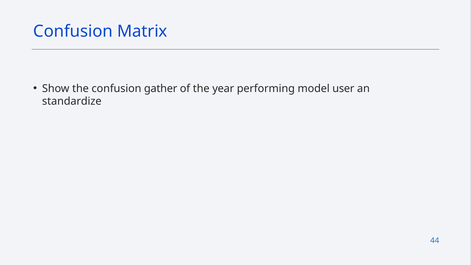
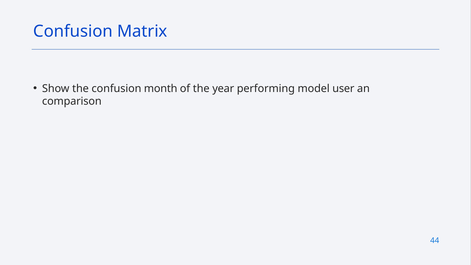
gather: gather -> month
standardize: standardize -> comparison
